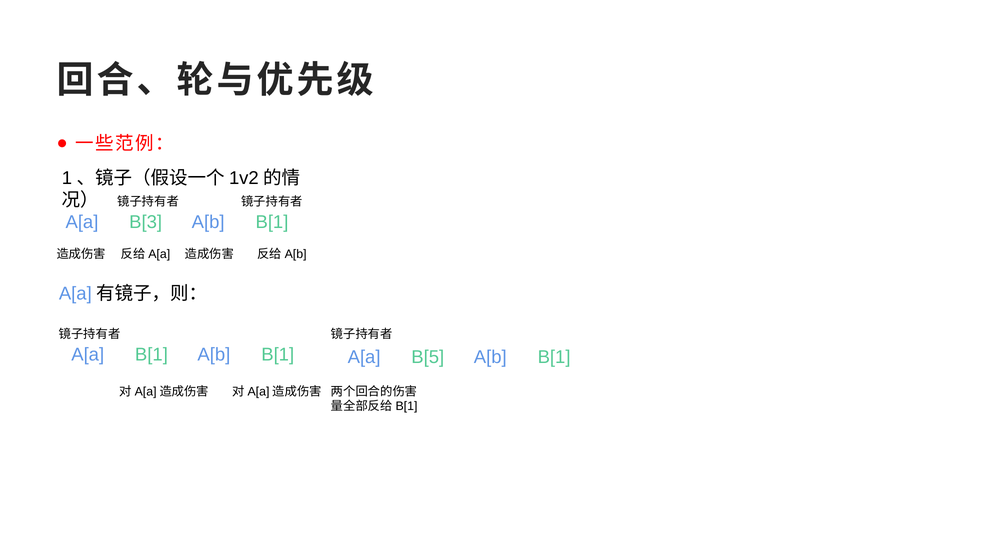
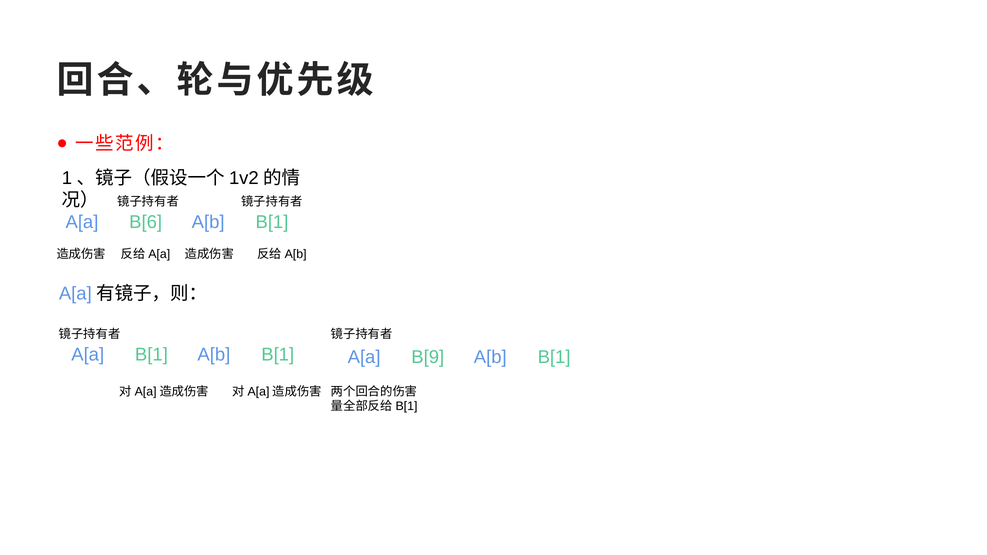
B[3: B[3 -> B[6
B[5: B[5 -> B[9
